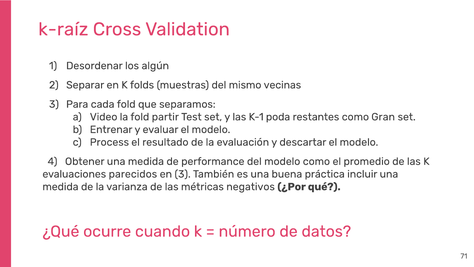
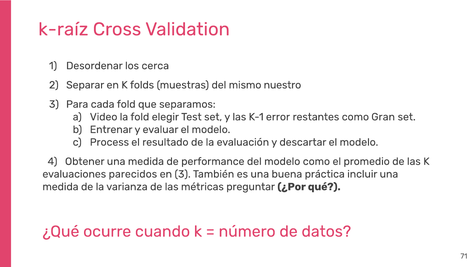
algún: algún -> cerca
vecinas: vecinas -> nuestro
partir: partir -> elegir
poda: poda -> error
negativos: negativos -> preguntar
